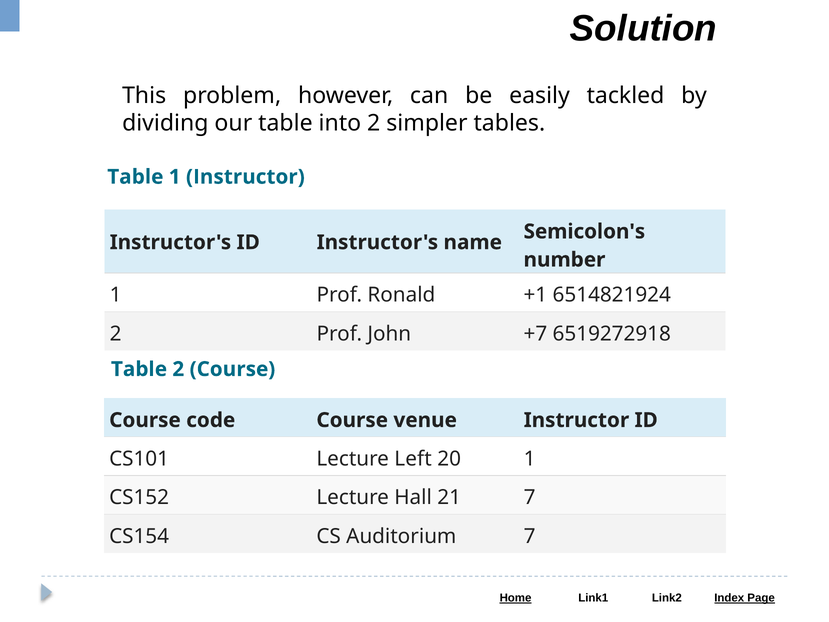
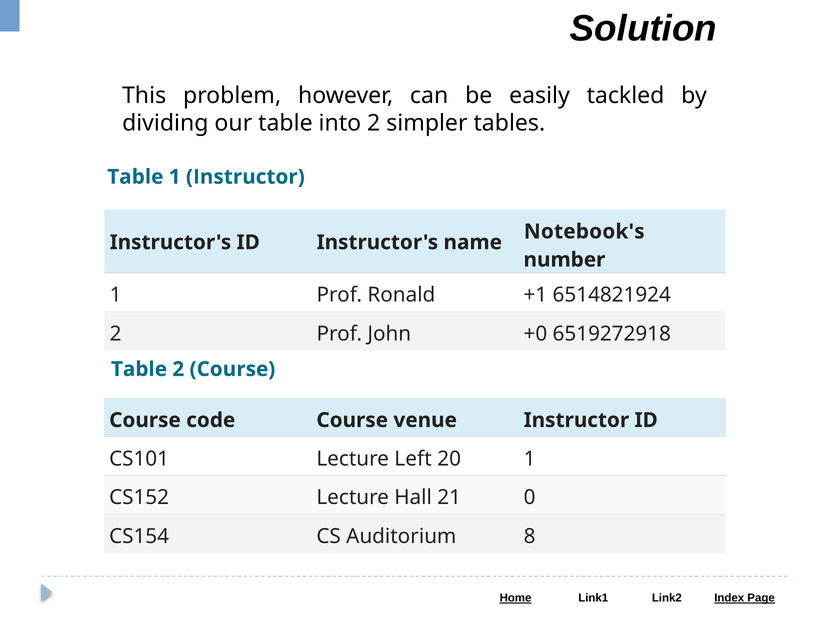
Semicolon's: Semicolon's -> Notebook's
+7: +7 -> +0
21 7: 7 -> 0
Auditorium 7: 7 -> 8
